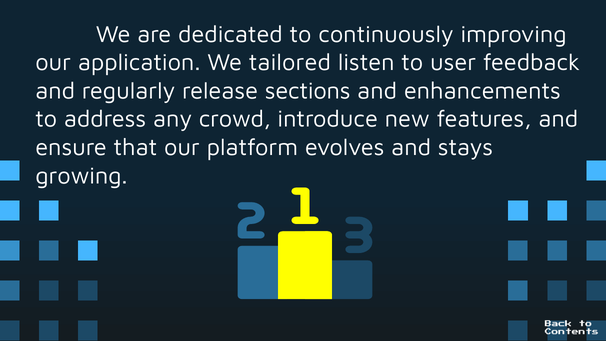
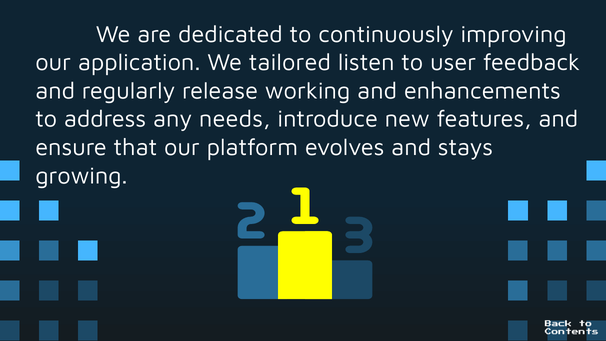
sections: sections -> working
crowd: crowd -> needs
